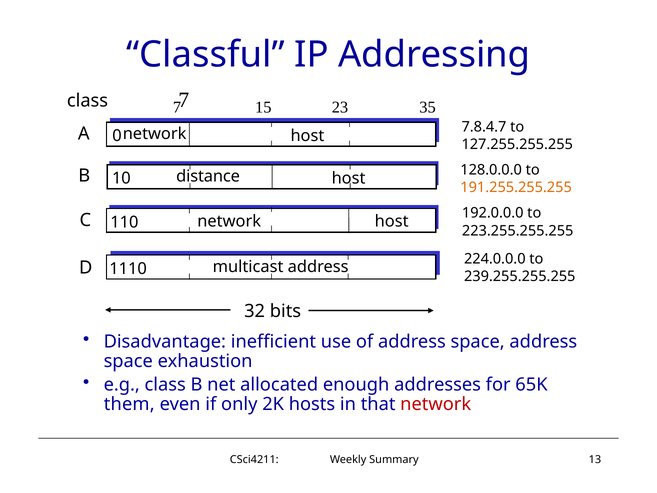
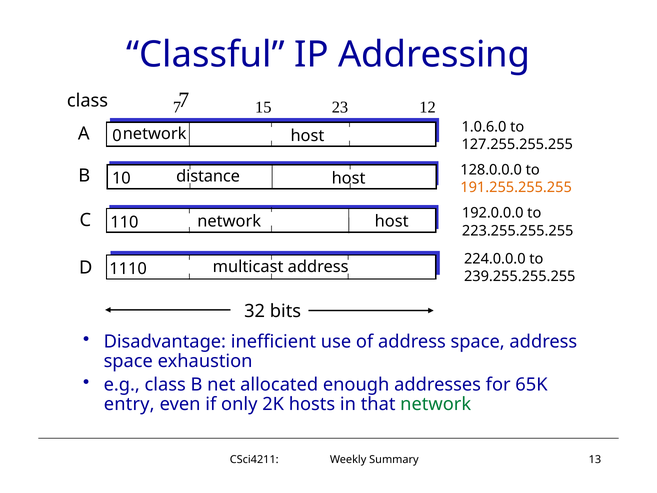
35: 35 -> 12
7.8.4.7: 7.8.4.7 -> 1.0.6.0
them: them -> entry
network at (436, 404) colour: red -> green
